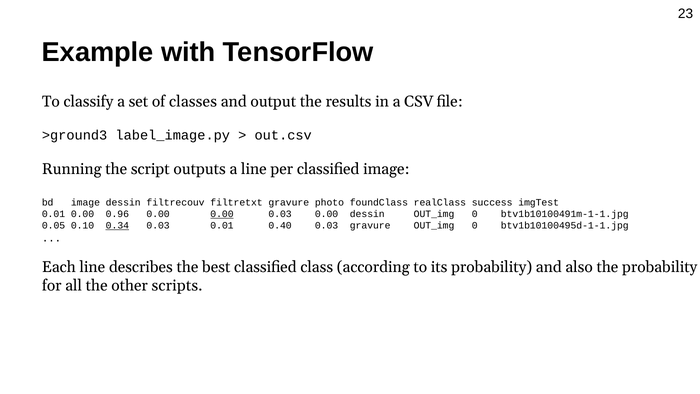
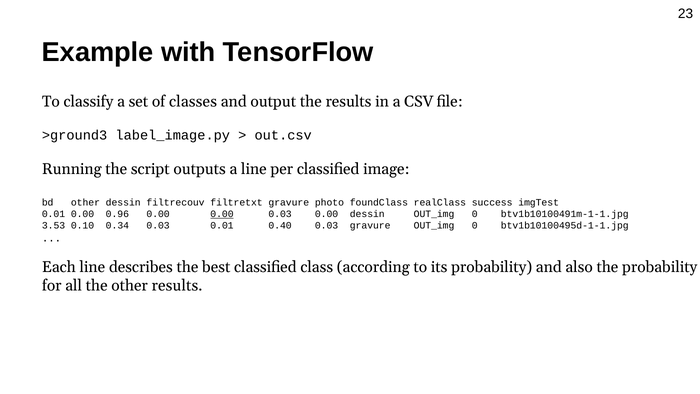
bd image: image -> other
0.05: 0.05 -> 3.53
0.34 underline: present -> none
other scripts: scripts -> results
